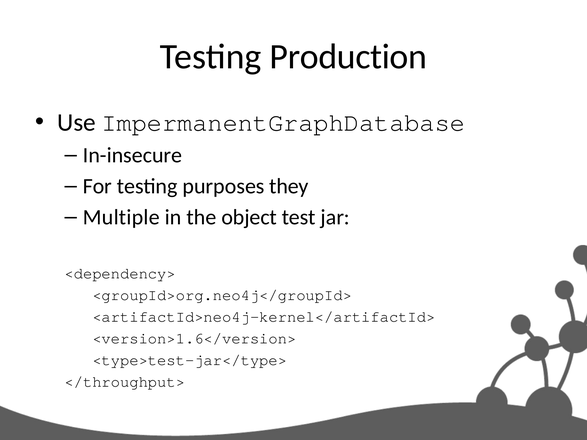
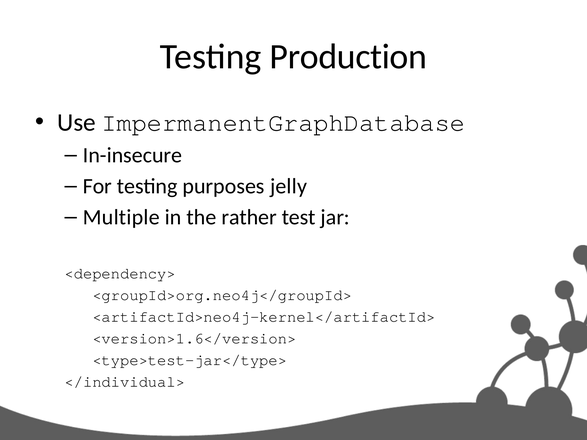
they: they -> jelly
object: object -> rather
</throughput>: </throughput> -> </individual>
